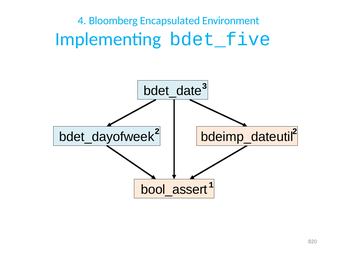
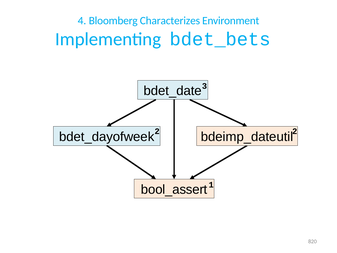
Encapsulated: Encapsulated -> Characterizes
bdet_five: bdet_five -> bdet_bets
